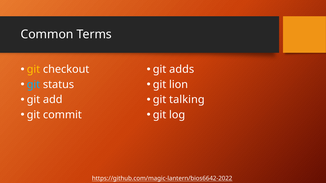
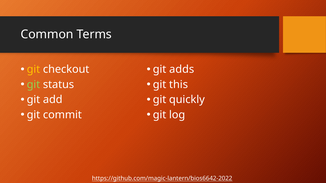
git at (33, 85) colour: light blue -> light green
lion: lion -> this
talking: talking -> quickly
